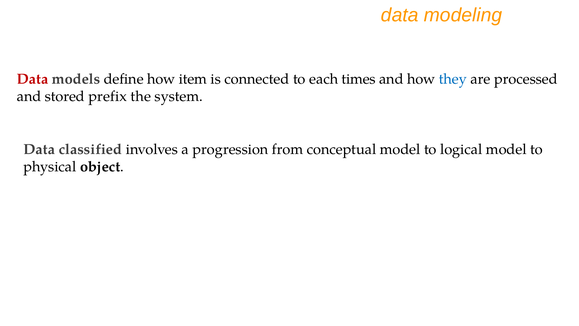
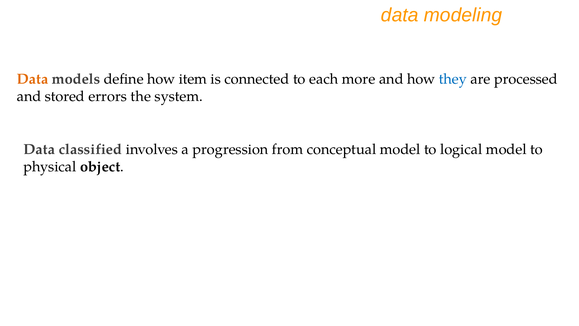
Data at (33, 79) colour: red -> orange
times: times -> more
prefix: prefix -> errors
